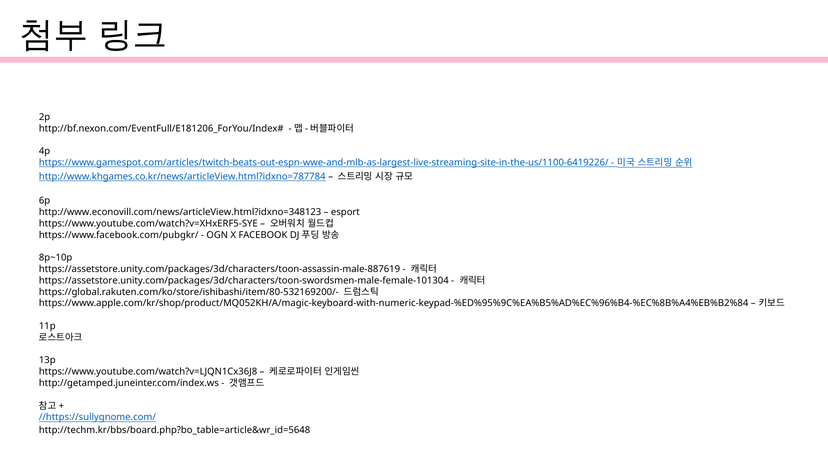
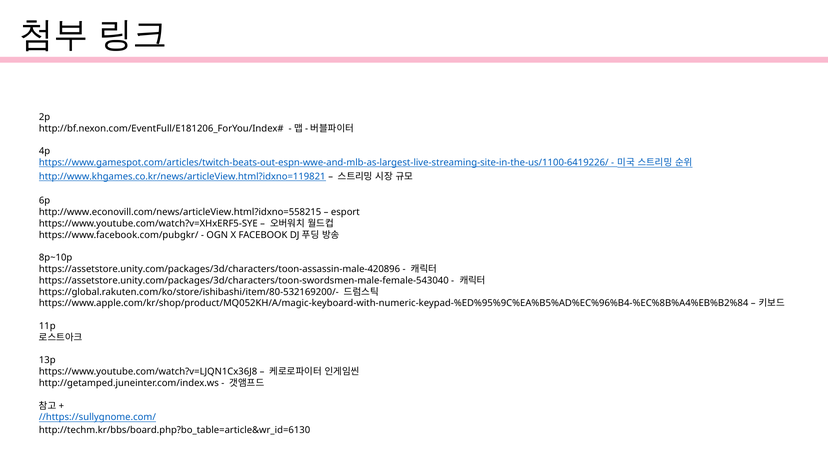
http://www.khgames.co.kr/news/articleView.html?idxno=787784: http://www.khgames.co.kr/news/articleView.html?idxno=787784 -> http://www.khgames.co.kr/news/articleView.html?idxno=119821
http://www.econovill.com/news/articleView.html?idxno=348123: http://www.econovill.com/news/articleView.html?idxno=348123 -> http://www.econovill.com/news/articleView.html?idxno=558215
https://assetstore.unity.com/packages/3d/characters/toon-assassin-male-887619: https://assetstore.unity.com/packages/3d/characters/toon-assassin-male-887619 -> https://assetstore.unity.com/packages/3d/characters/toon-assassin-male-420896
https://assetstore.unity.com/packages/3d/characters/toon-swordsmen-male-female-101304: https://assetstore.unity.com/packages/3d/characters/toon-swordsmen-male-female-101304 -> https://assetstore.unity.com/packages/3d/characters/toon-swordsmen-male-female-543040
http://techm.kr/bbs/board.php?bo_table=article&wr_id=5648: http://techm.kr/bbs/board.php?bo_table=article&wr_id=5648 -> http://techm.kr/bbs/board.php?bo_table=article&wr_id=6130
